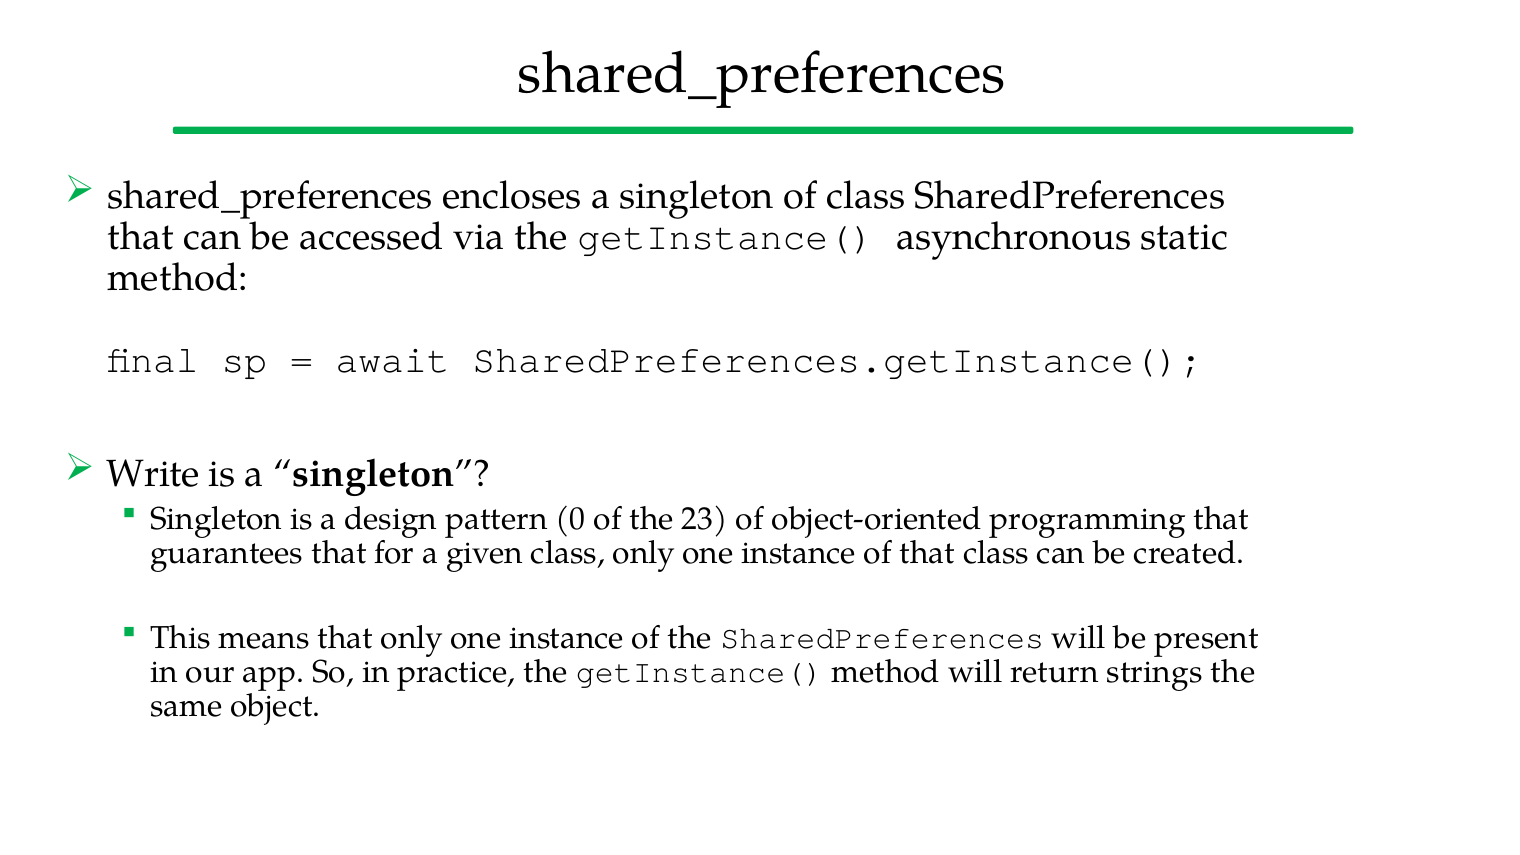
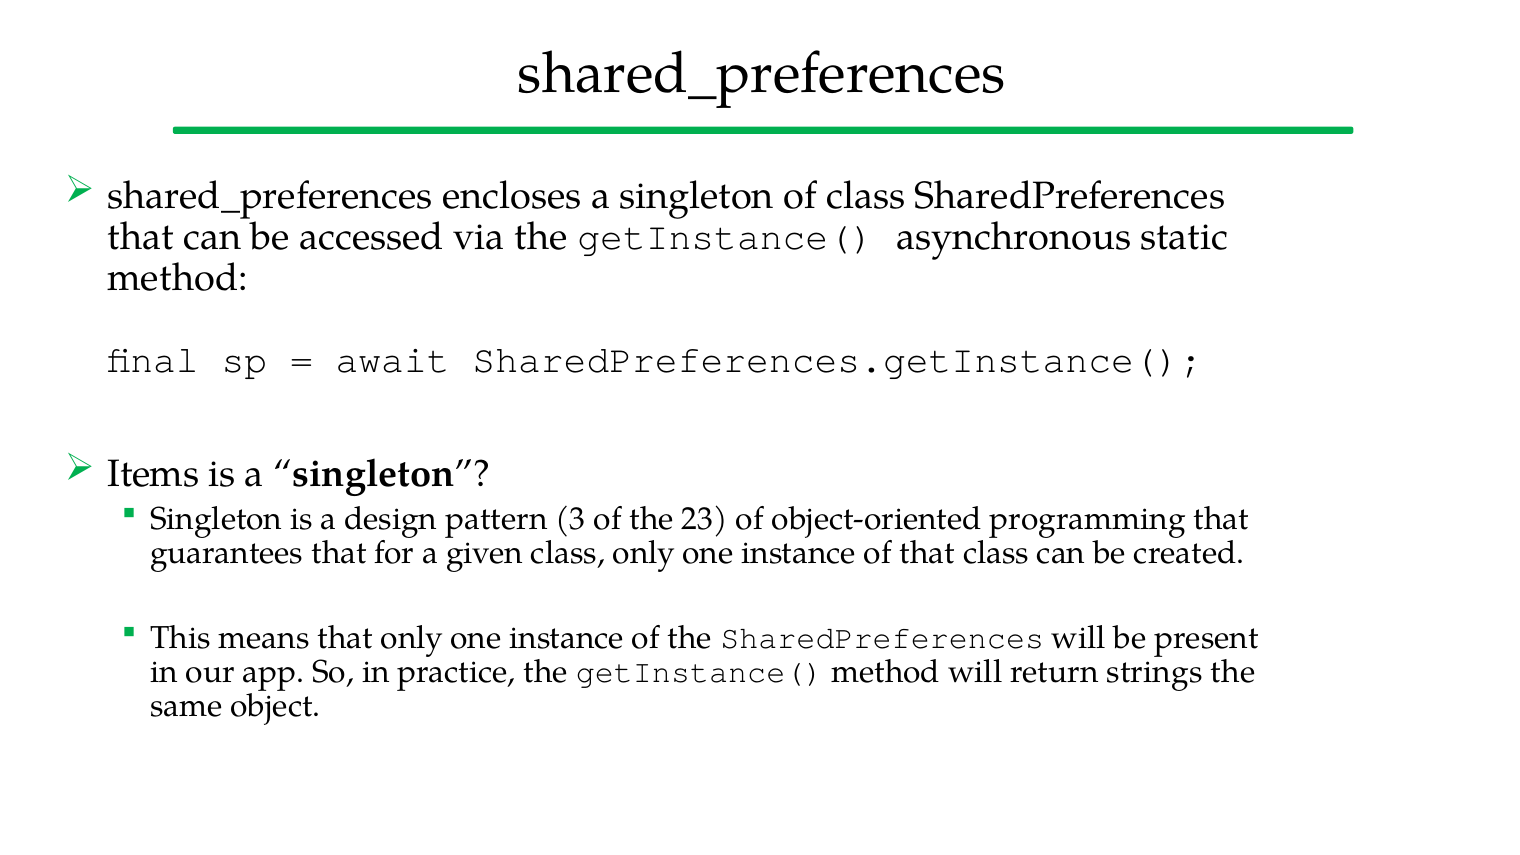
Write: Write -> Items
0: 0 -> 3
